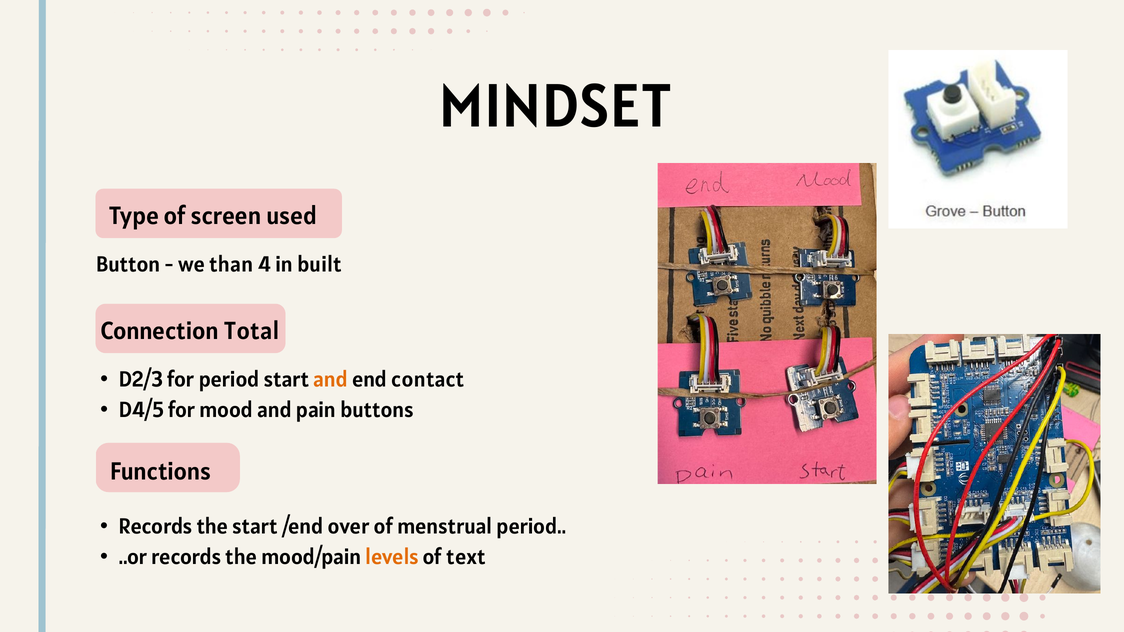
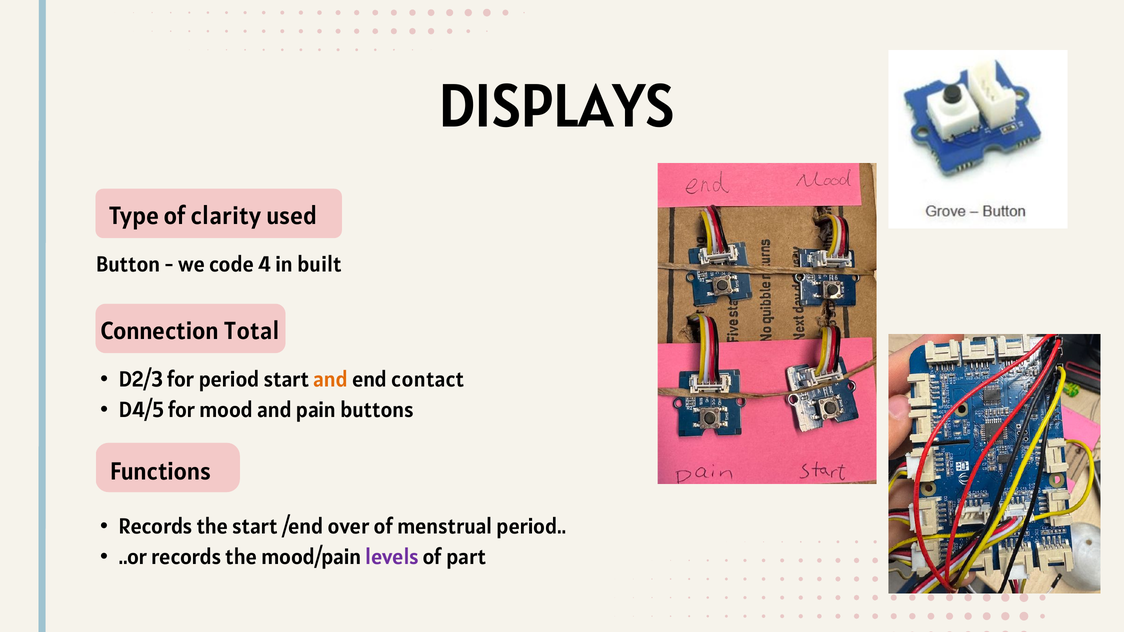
MINDSET: MINDSET -> DISPLAYS
screen: screen -> clarity
than: than -> code
levels colour: orange -> purple
text: text -> part
